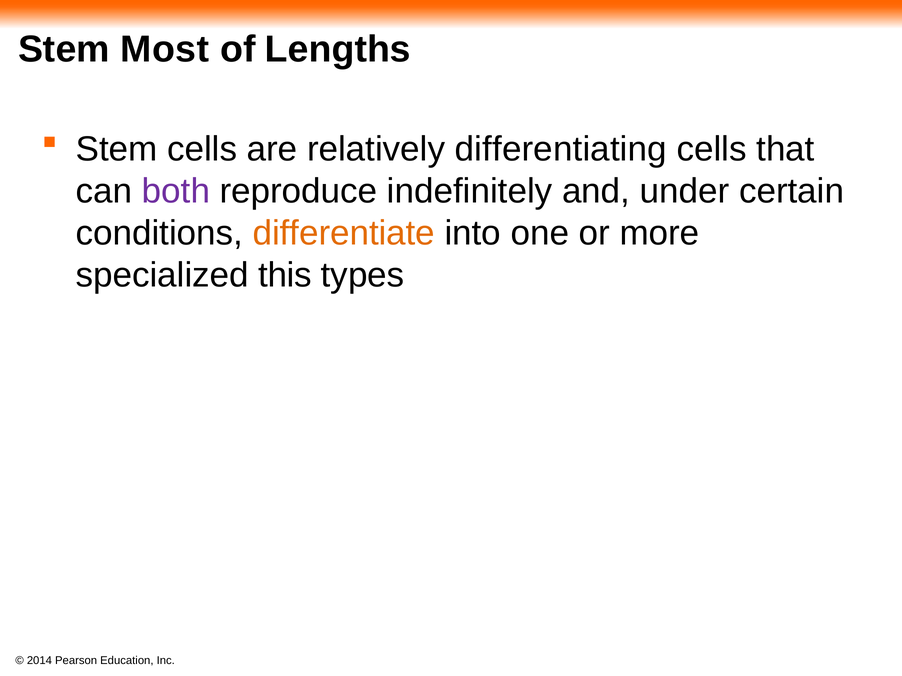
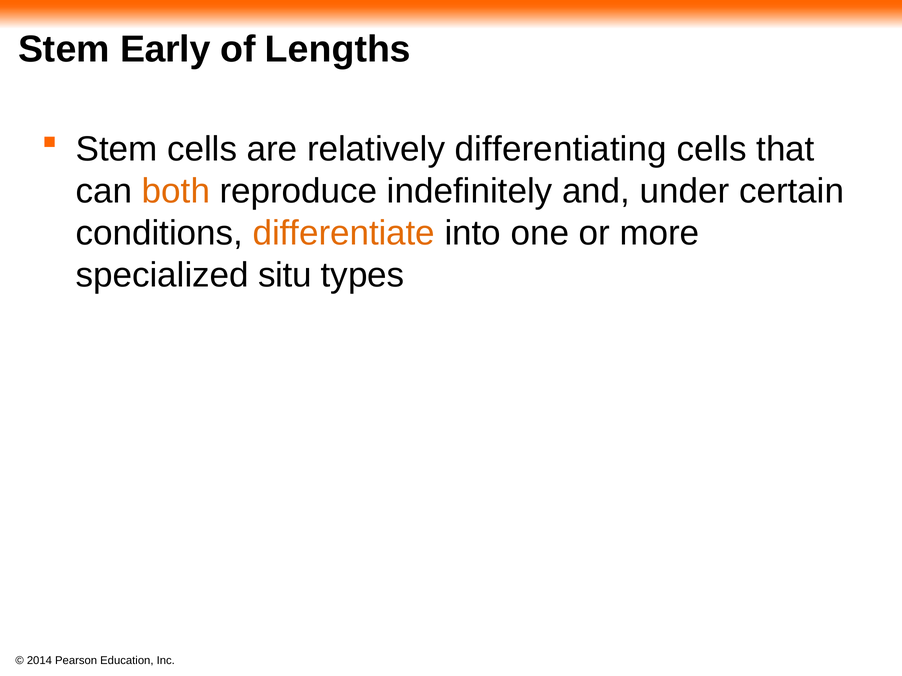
Most: Most -> Early
both colour: purple -> orange
this: this -> situ
